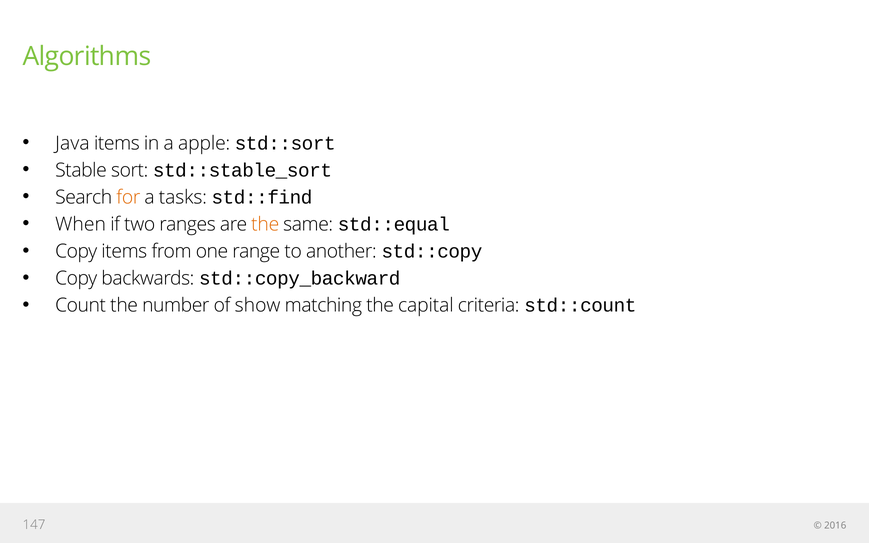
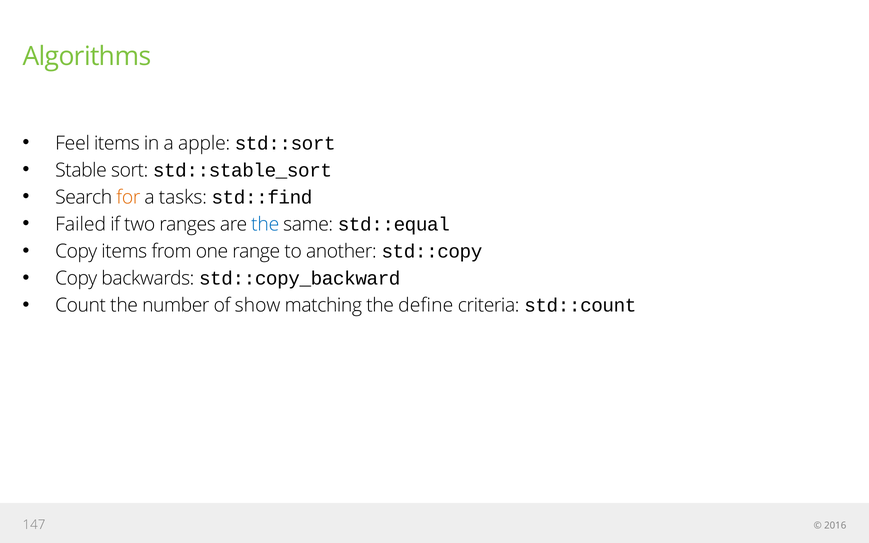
Java: Java -> Feel
When: When -> Failed
the at (265, 224) colour: orange -> blue
capital: capital -> define
